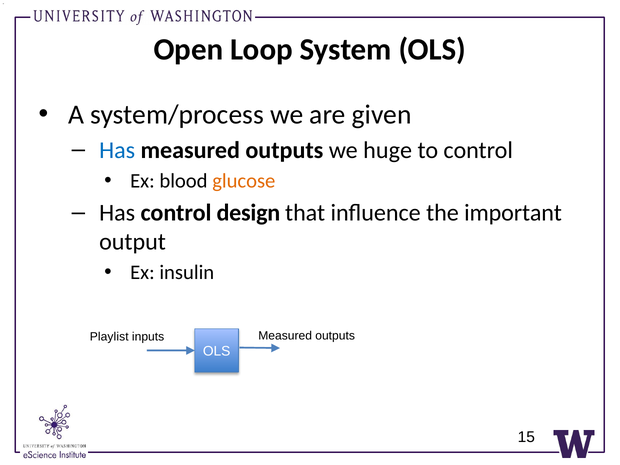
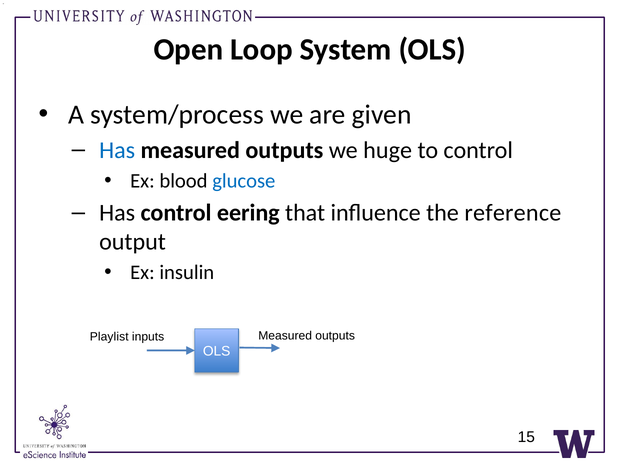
glucose colour: orange -> blue
design: design -> eering
important: important -> reference
